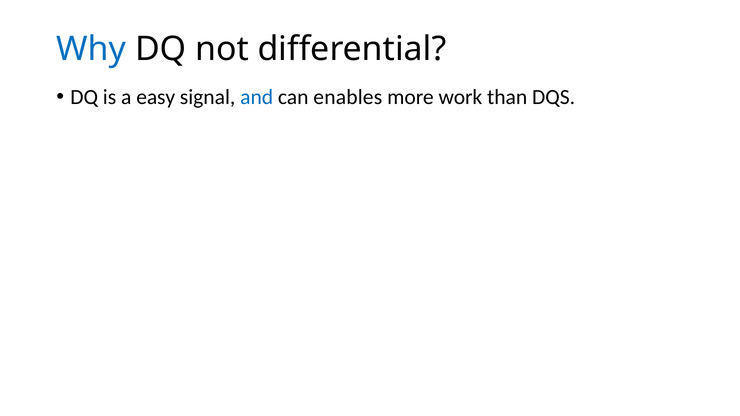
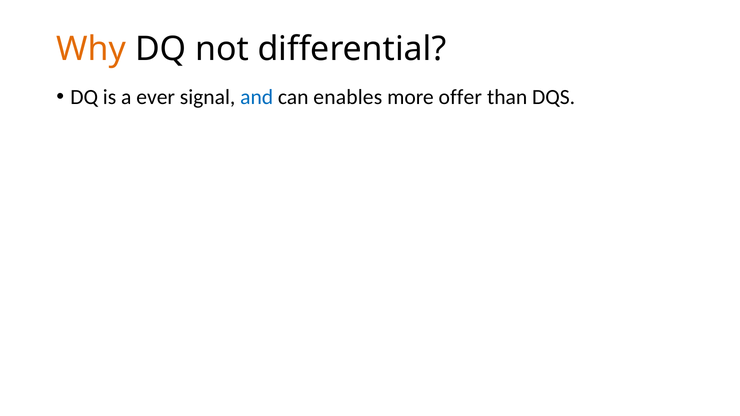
Why colour: blue -> orange
easy: easy -> ever
work: work -> offer
